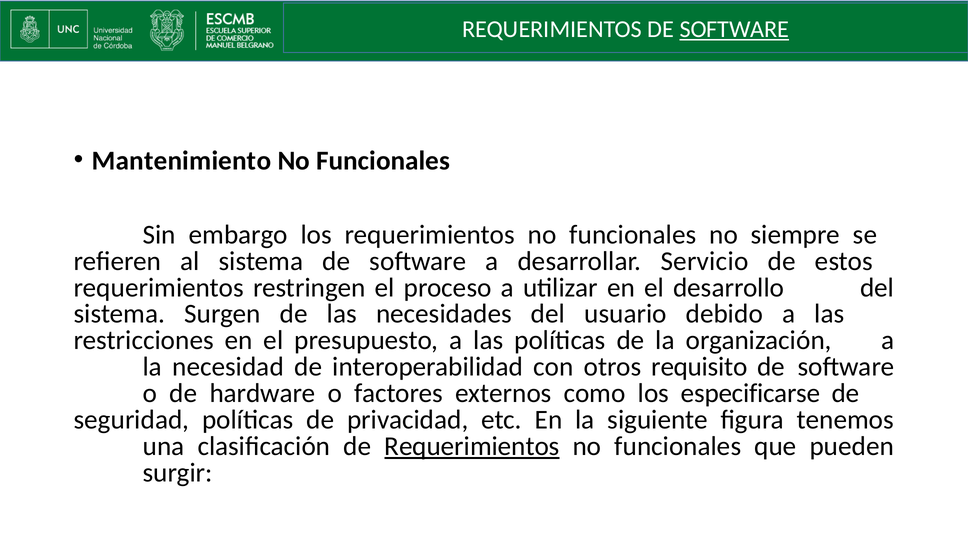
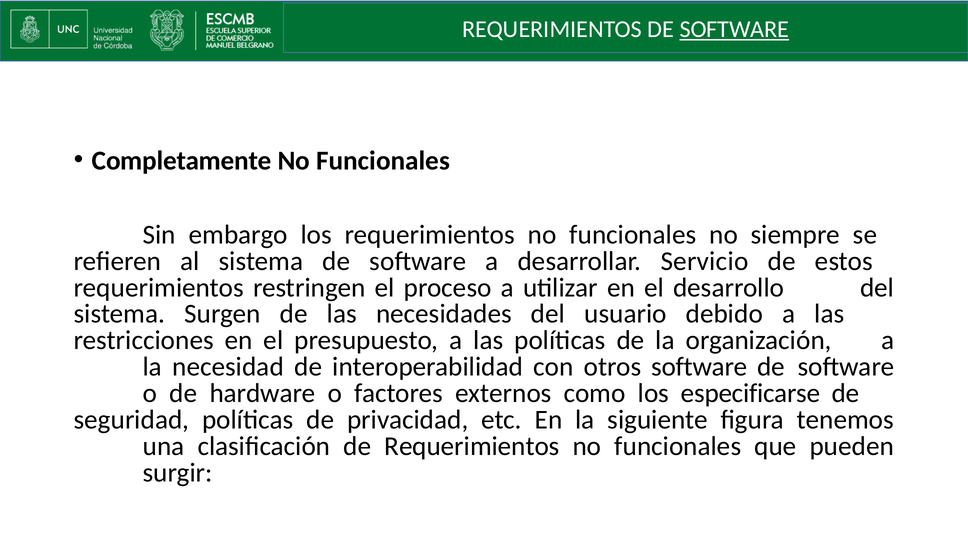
Mantenimiento: Mantenimiento -> Completamente
otros requisito: requisito -> software
Requerimientos at (472, 447) underline: present -> none
